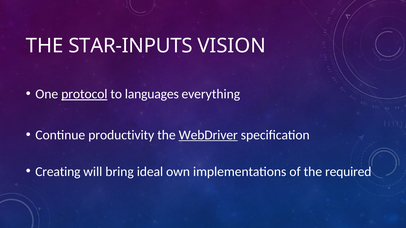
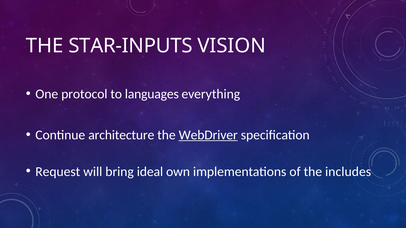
protocol underline: present -> none
productivity: productivity -> architecture
Creating: Creating -> Request
required: required -> includes
